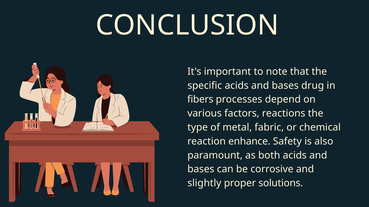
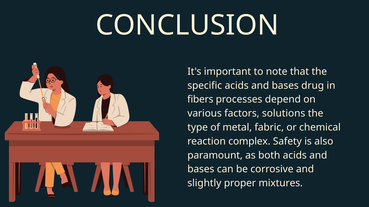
reactions: reactions -> solutions
enhance: enhance -> complex
solutions: solutions -> mixtures
